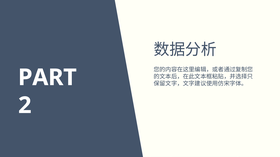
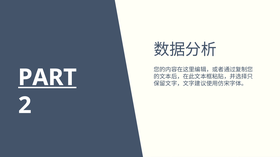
PART underline: none -> present
